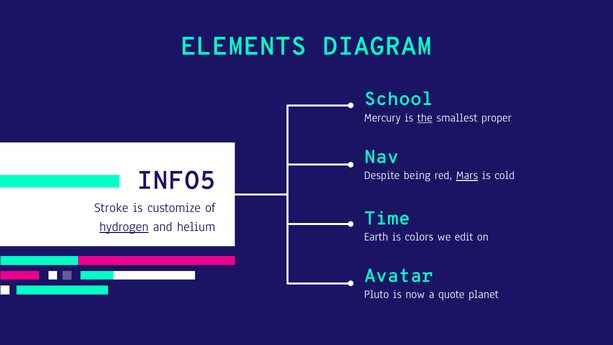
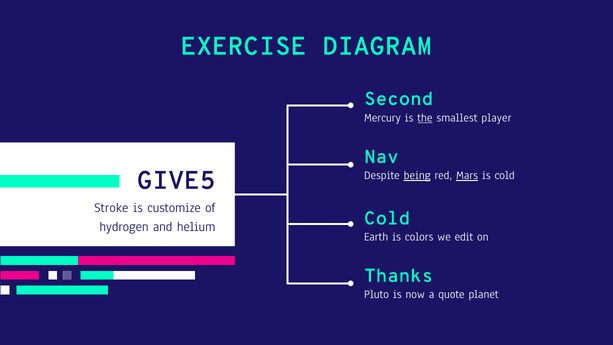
ELEMENTS: ELEMENTS -> EXERCISE
School: School -> Second
proper: proper -> player
being underline: none -> present
INFO5: INFO5 -> GIVE5
Time at (387, 218): Time -> Cold
hydrogen underline: present -> none
Avatar: Avatar -> Thanks
